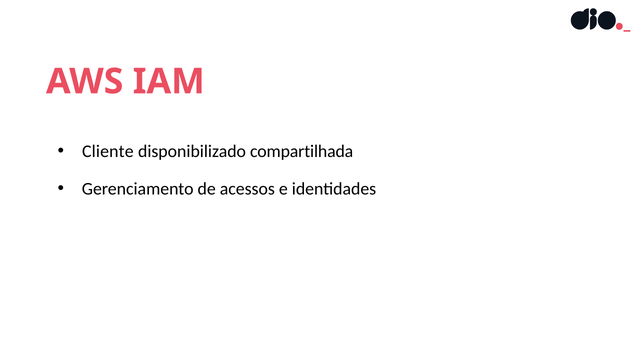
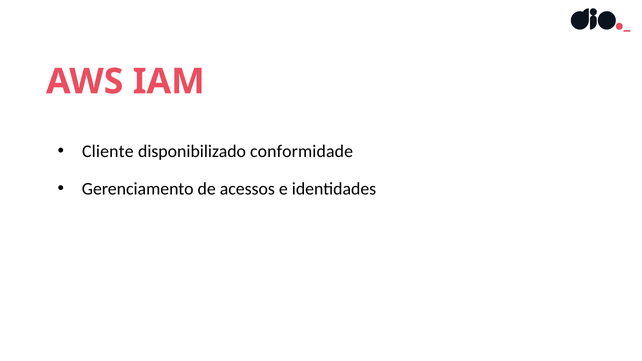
compartilhada: compartilhada -> conformidade
